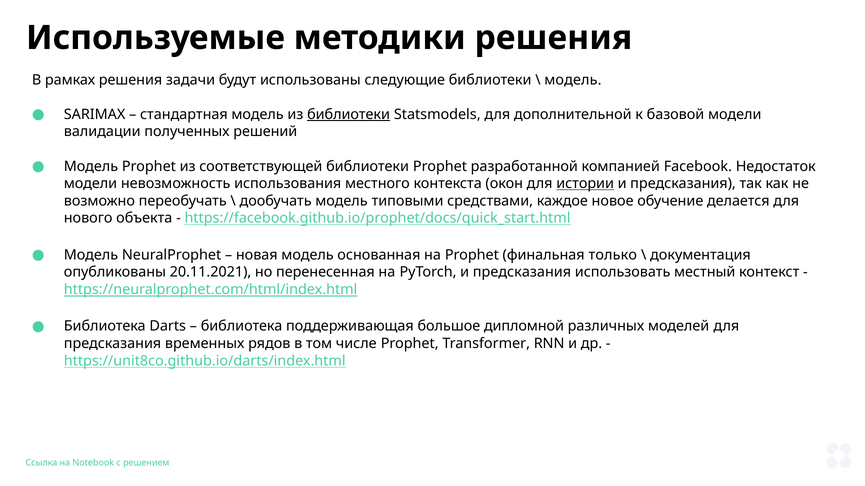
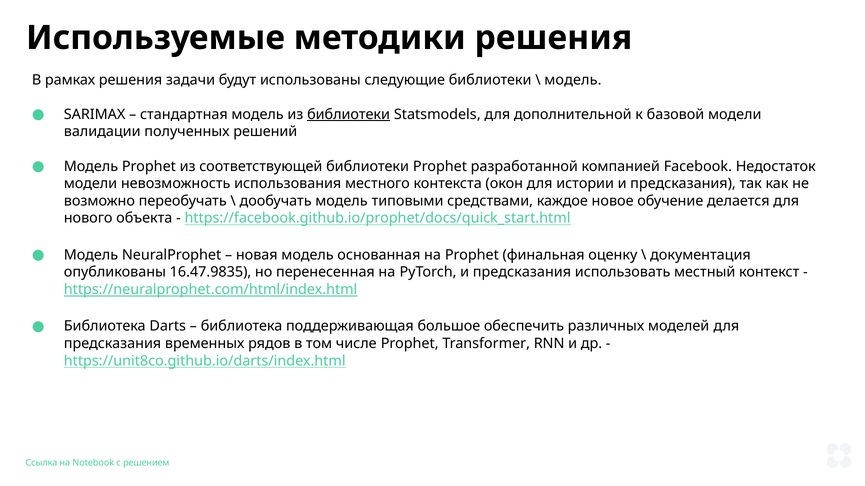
истории underline: present -> none
только: только -> оценку
20.11.2021: 20.11.2021 -> 16.47.9835
дипломной: дипломной -> обеспечить
